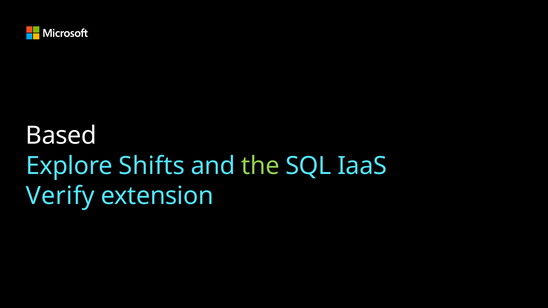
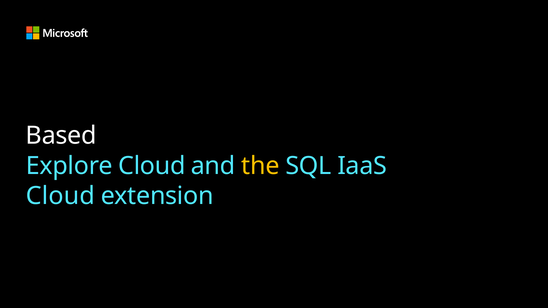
Explore Shifts: Shifts -> Cloud
the colour: light green -> yellow
Verify at (60, 196): Verify -> Cloud
